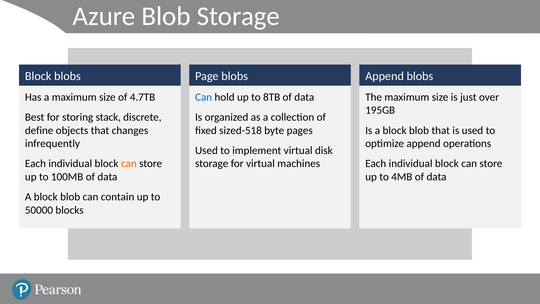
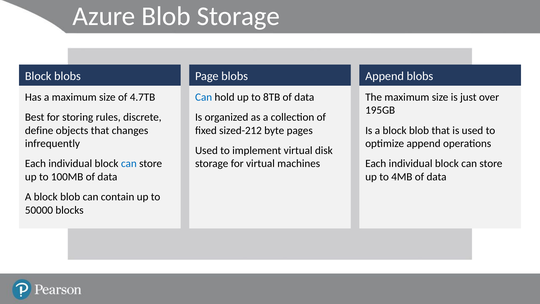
stack: stack -> rules
sized-518: sized-518 -> sized-212
can at (129, 164) colour: orange -> blue
